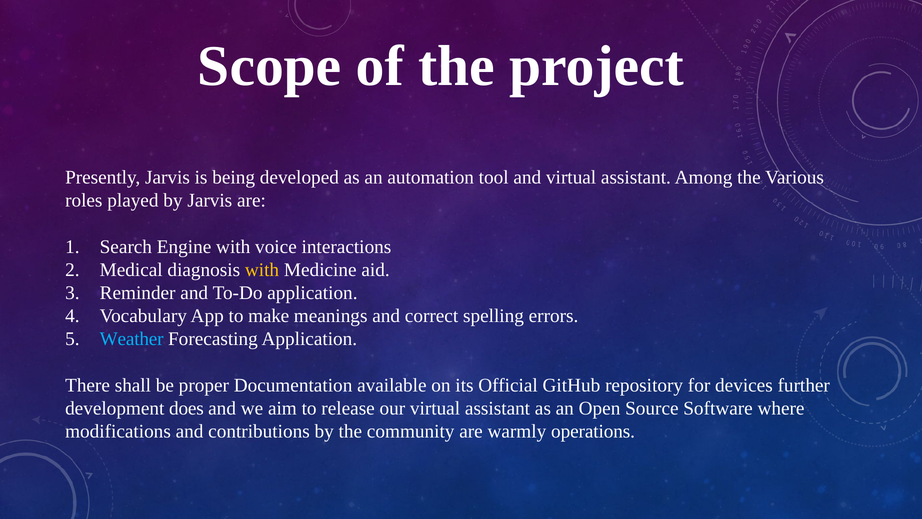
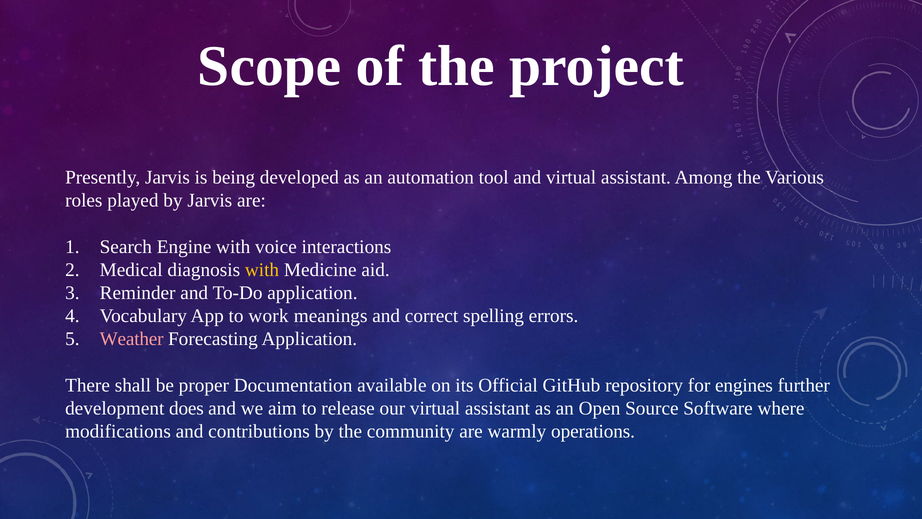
make: make -> work
Weather colour: light blue -> pink
devices: devices -> engines
